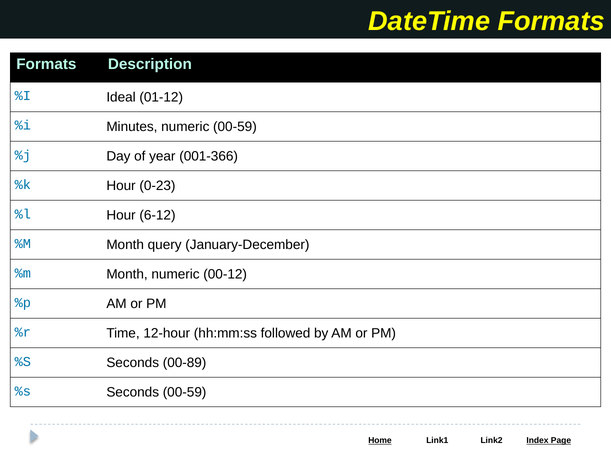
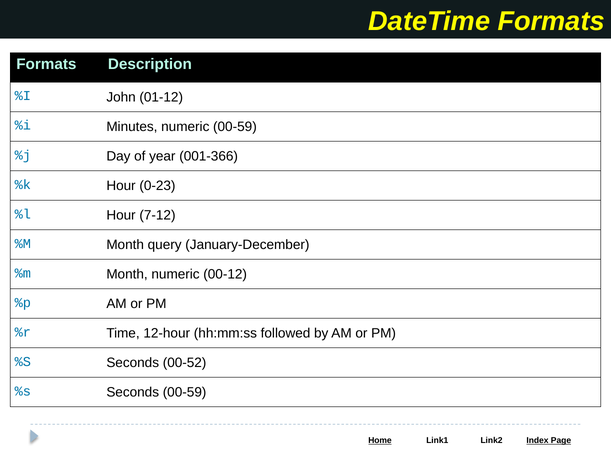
Ideal: Ideal -> John
6-12: 6-12 -> 7-12
00-89: 00-89 -> 00-52
